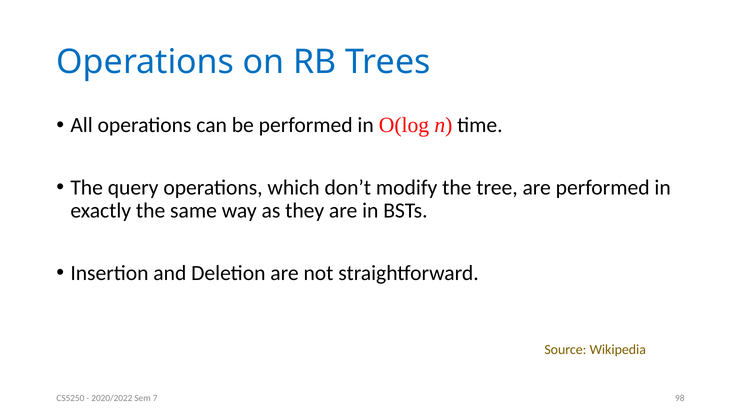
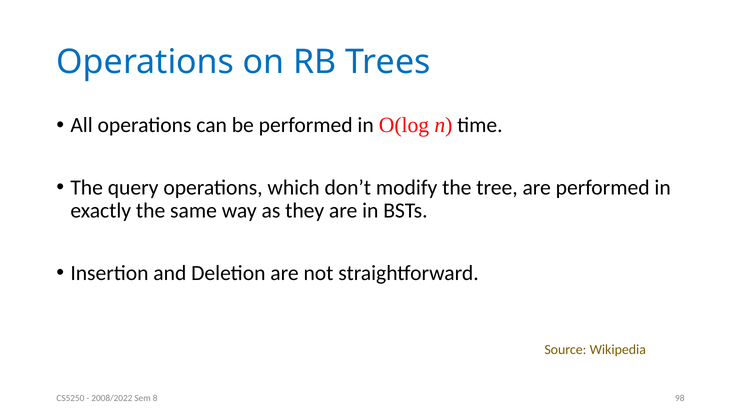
2020/2022: 2020/2022 -> 2008/2022
7: 7 -> 8
